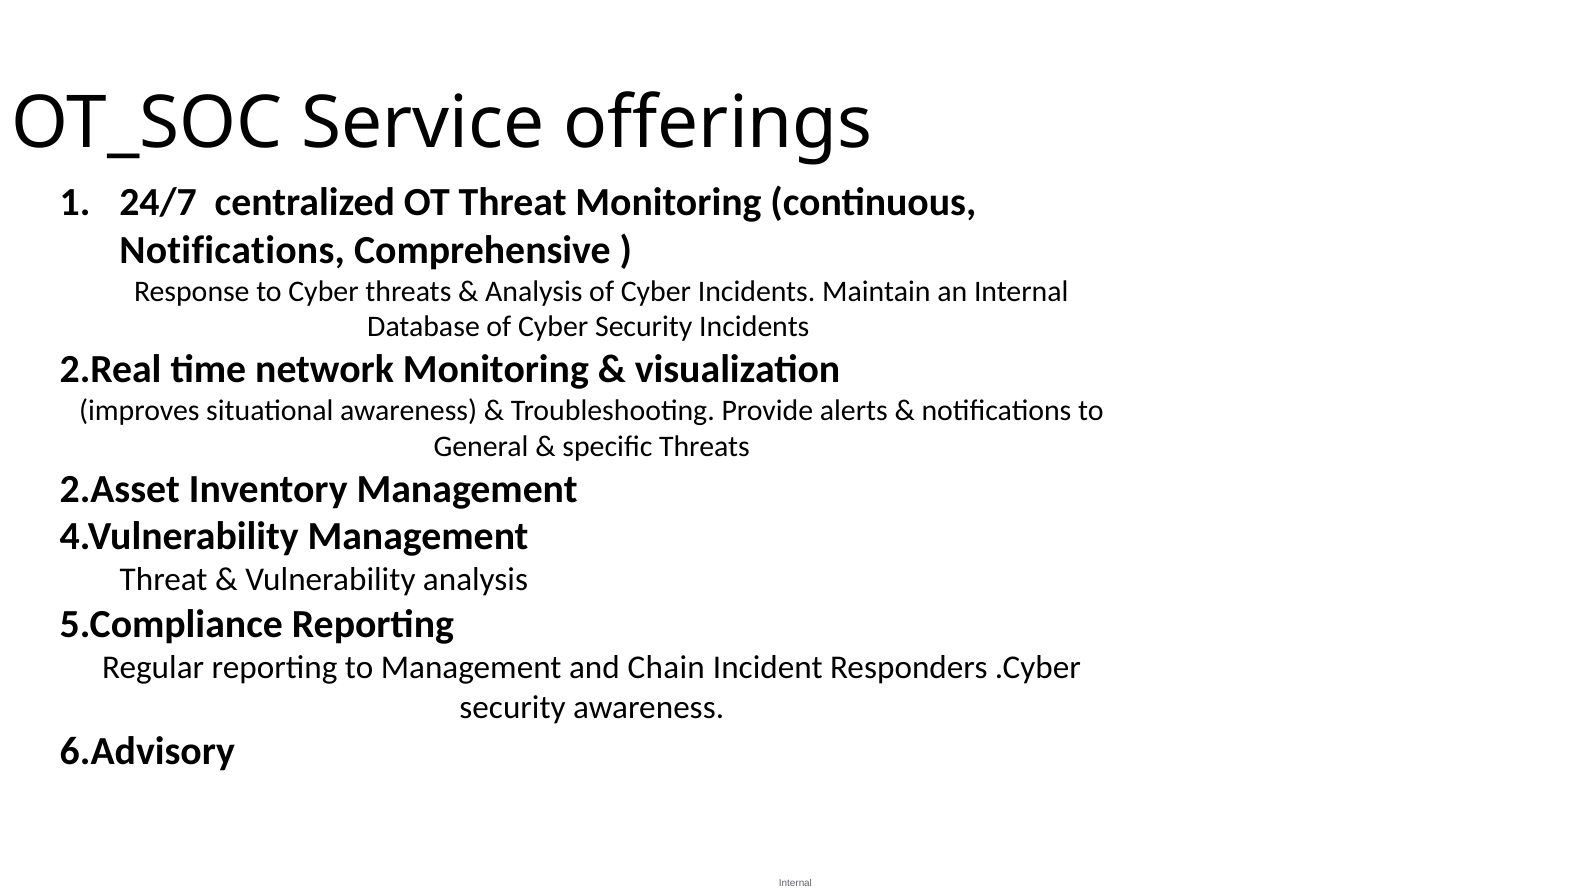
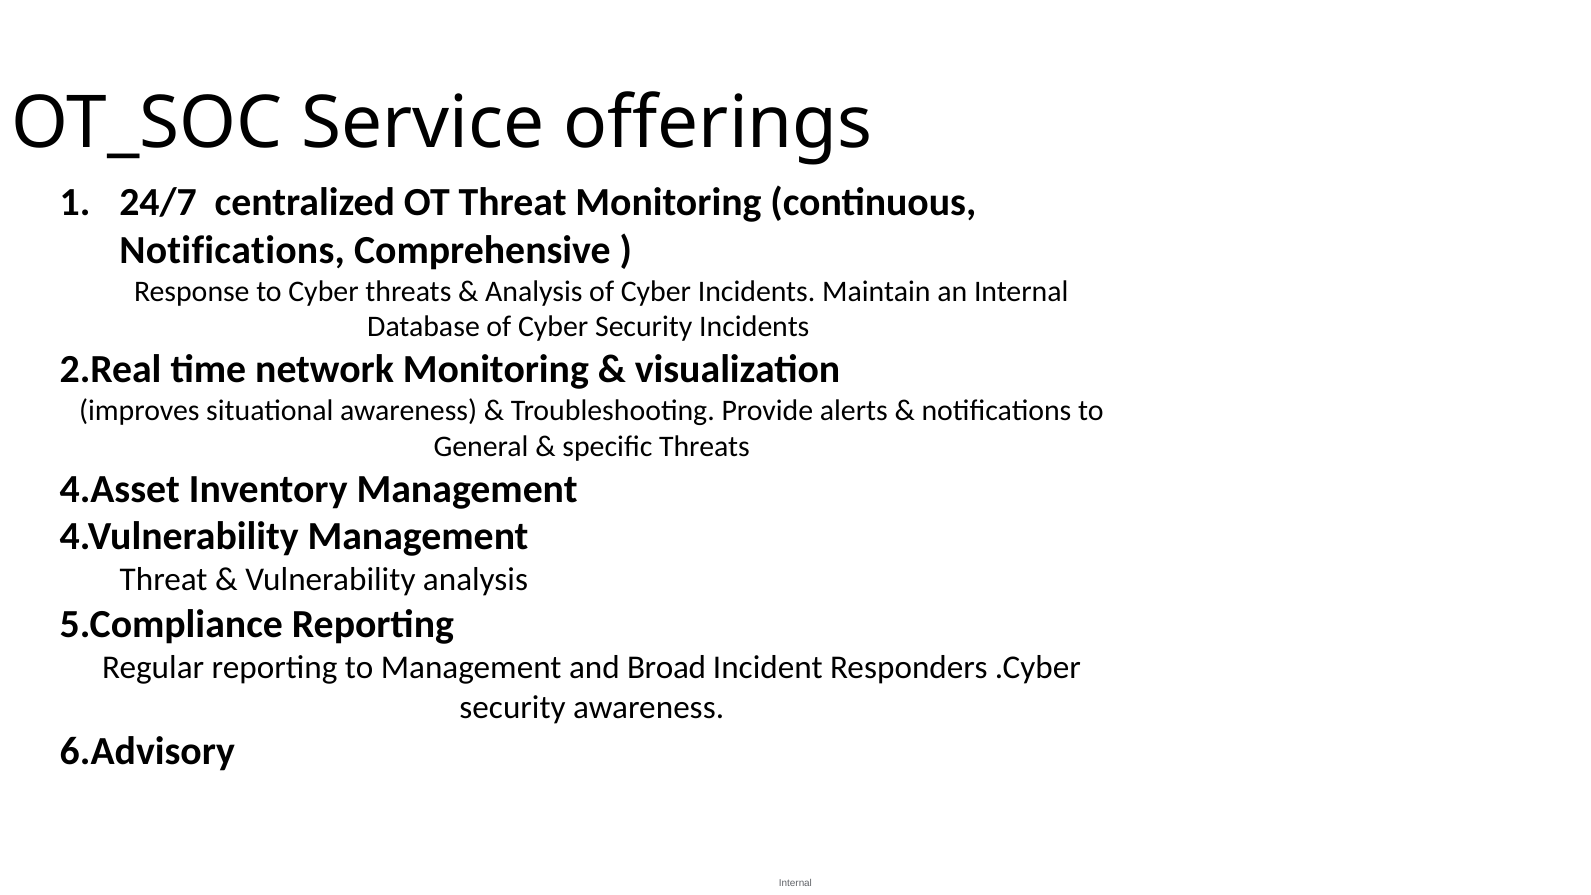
2.Asset: 2.Asset -> 4.Asset
Chain: Chain -> Broad
